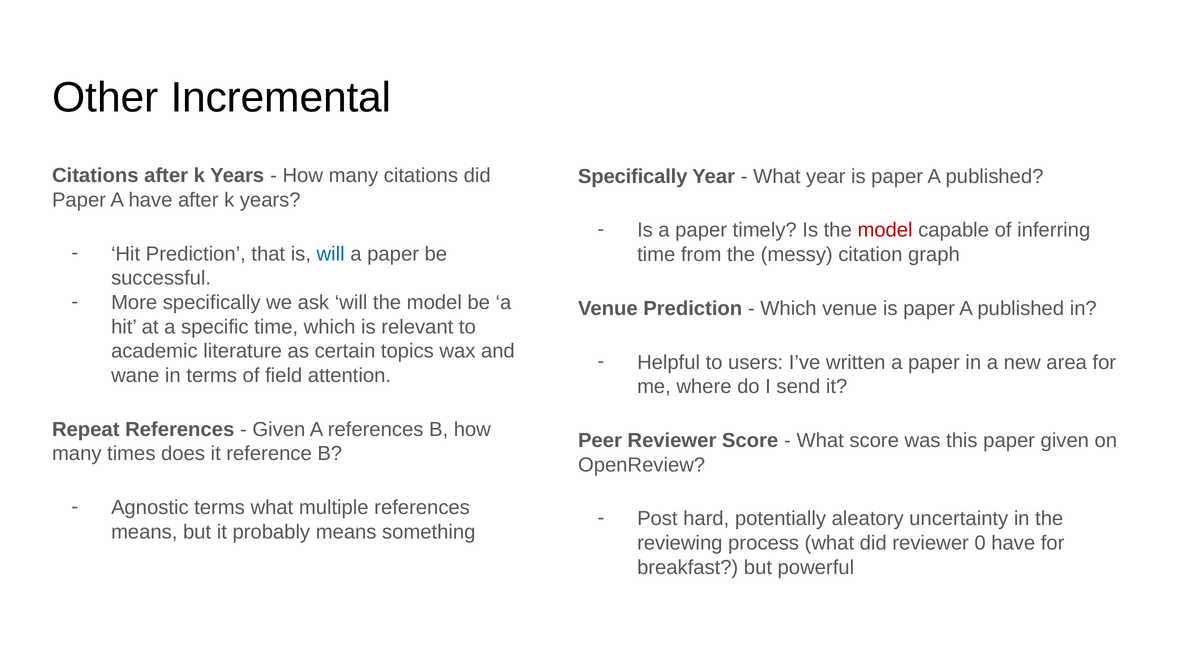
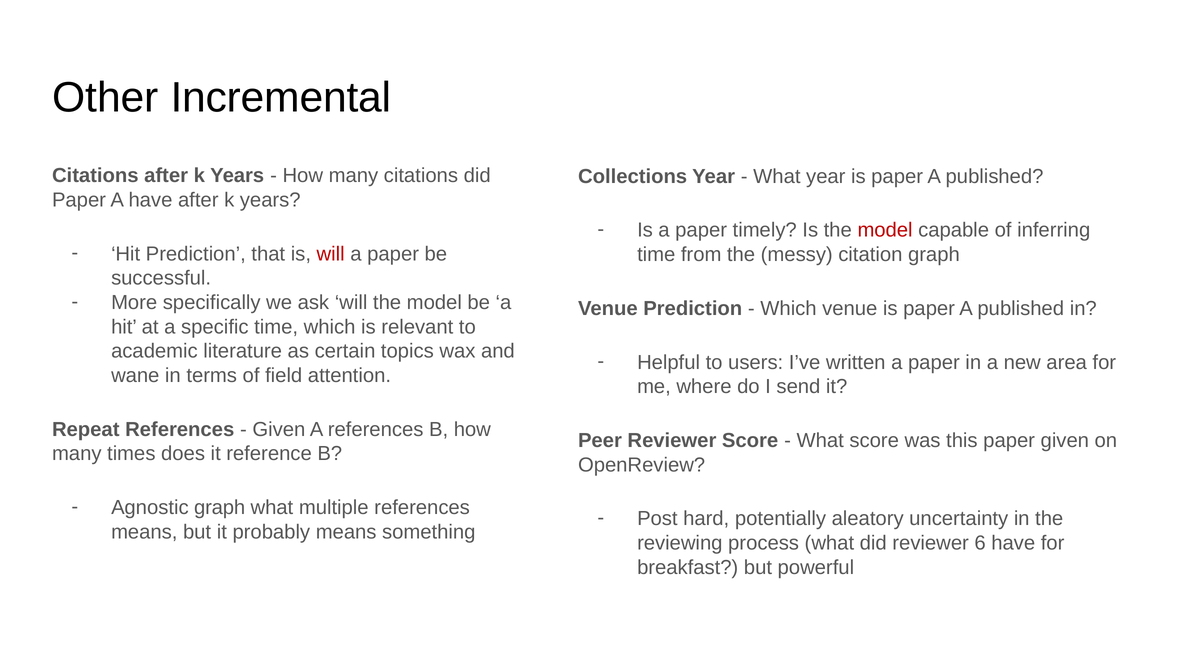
Specifically at (633, 176): Specifically -> Collections
will at (331, 254) colour: blue -> red
Agnostic terms: terms -> graph
0: 0 -> 6
